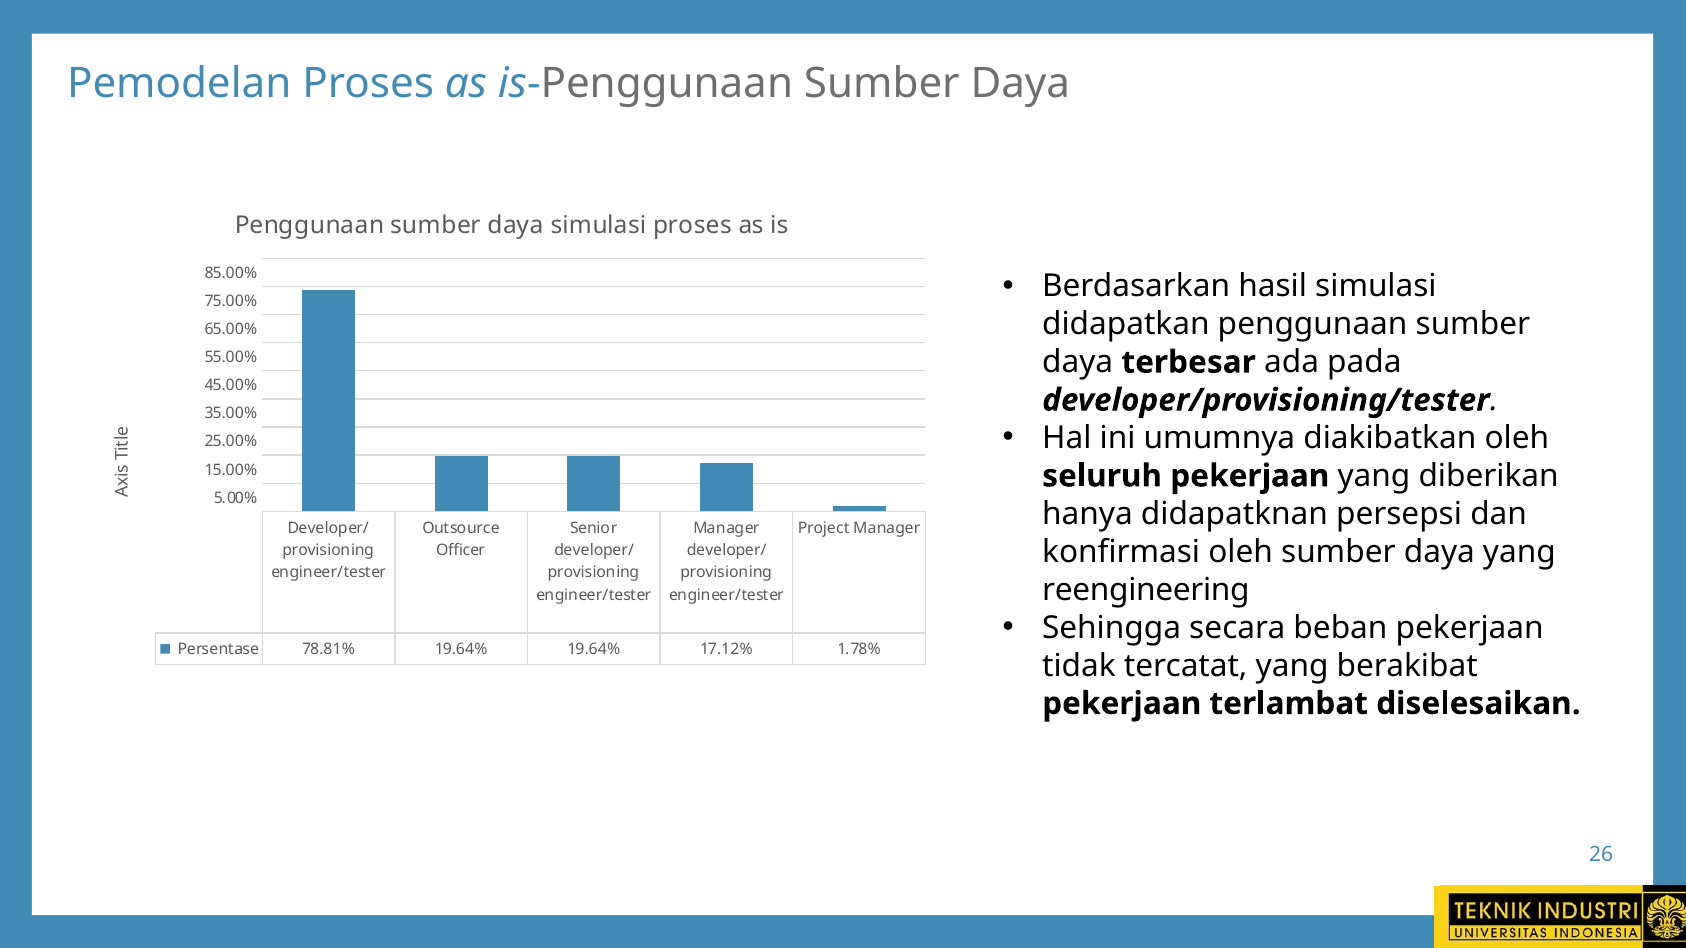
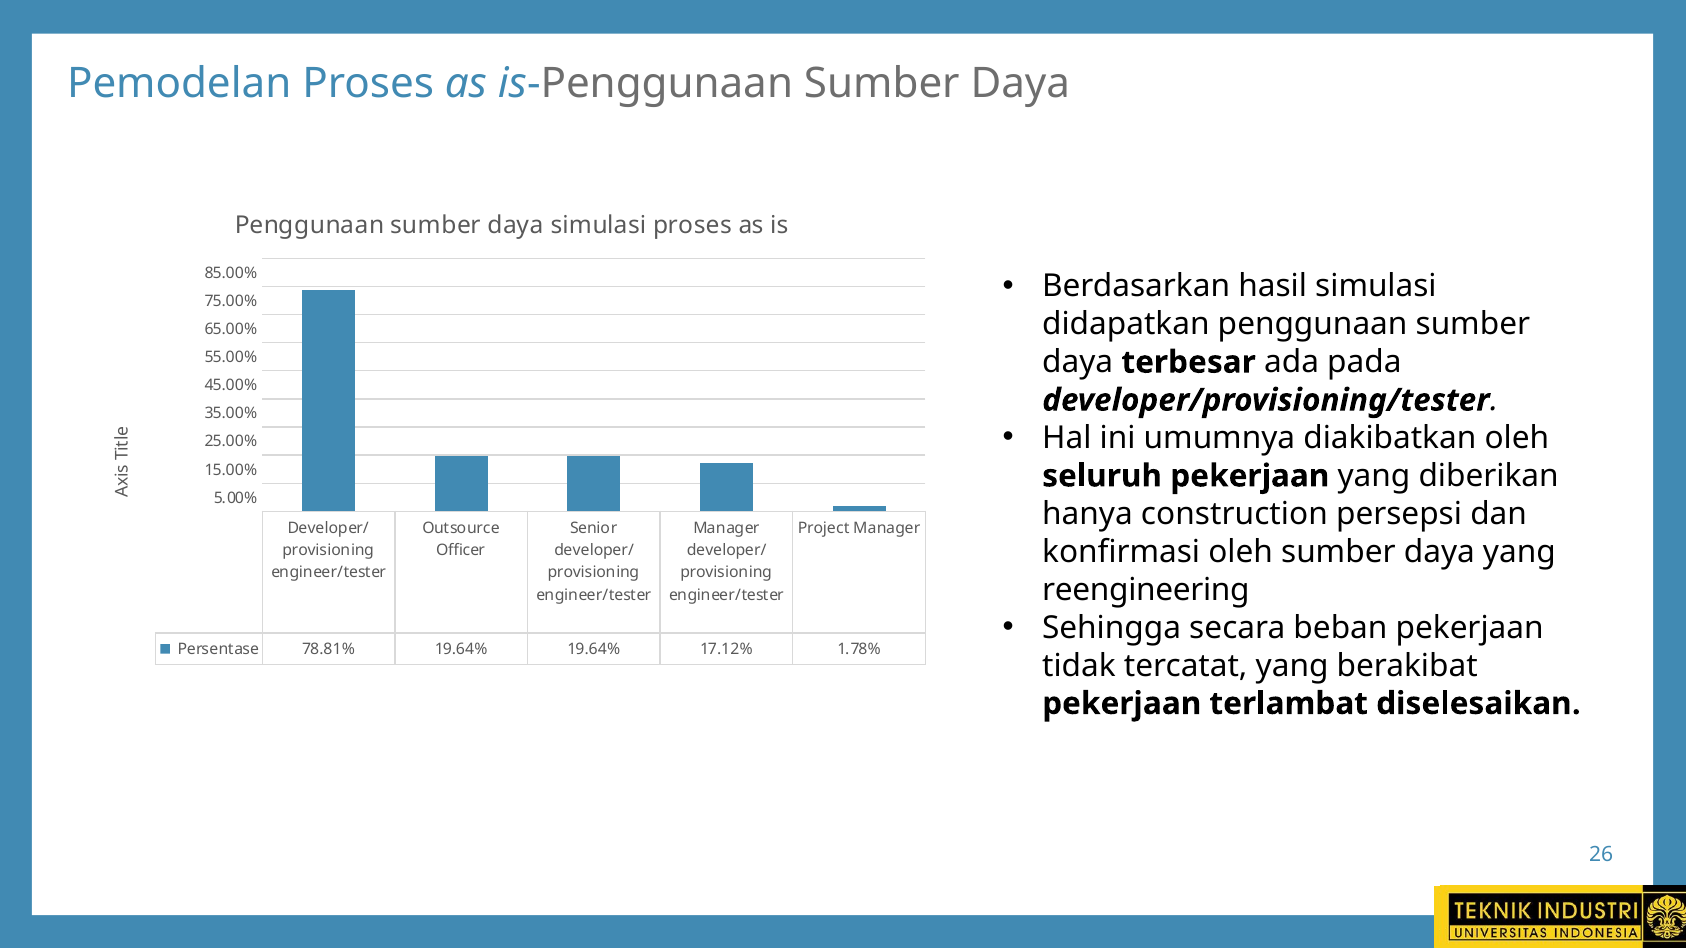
didapatknan: didapatknan -> construction
